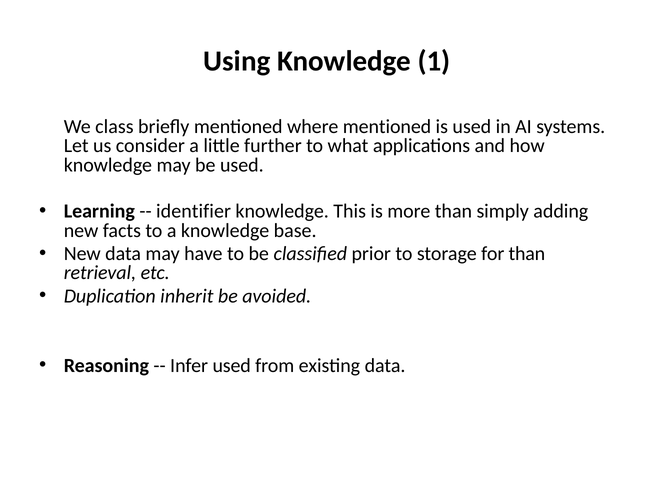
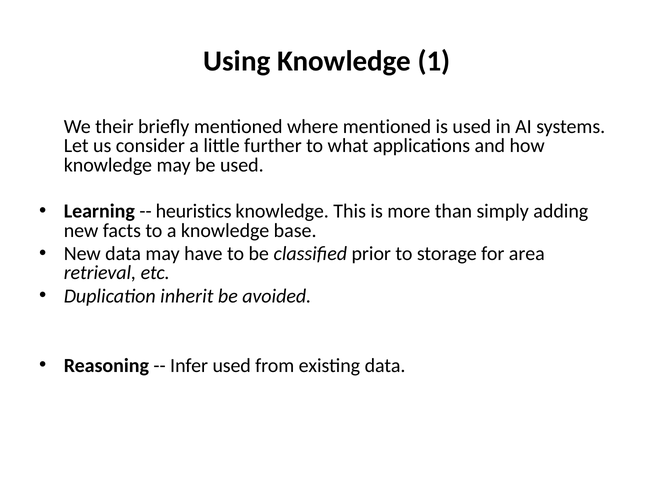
class: class -> their
identifier: identifier -> heuristics
for than: than -> area
